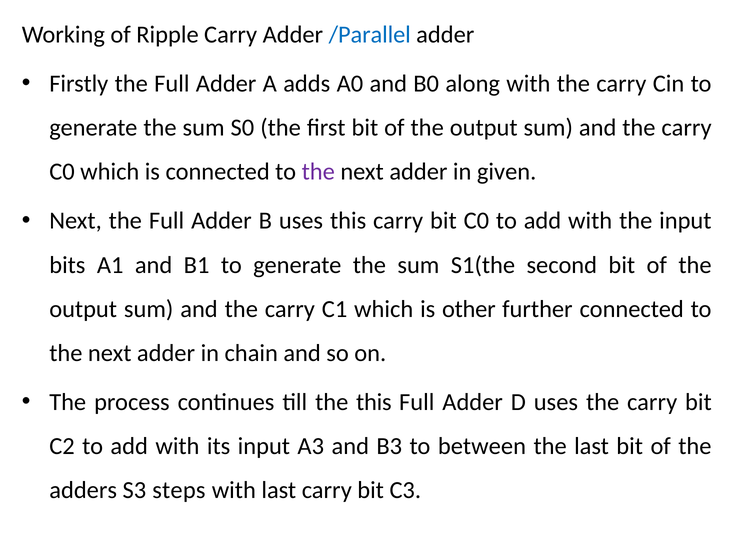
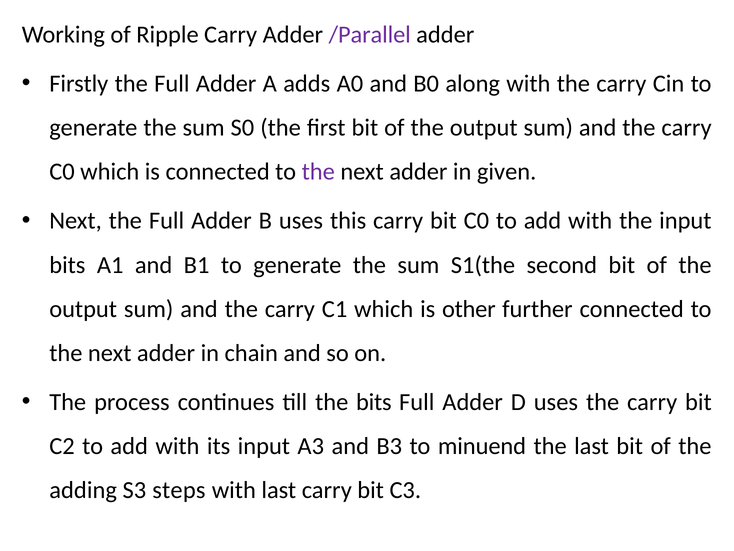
/Parallel colour: blue -> purple
the this: this -> bits
between: between -> minuend
adders: adders -> adding
